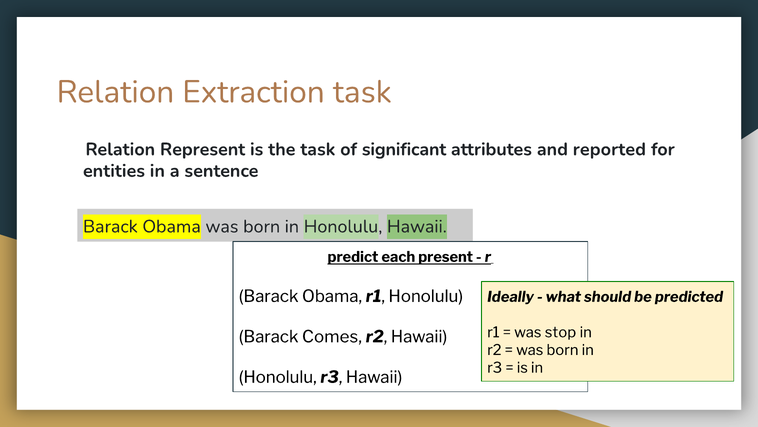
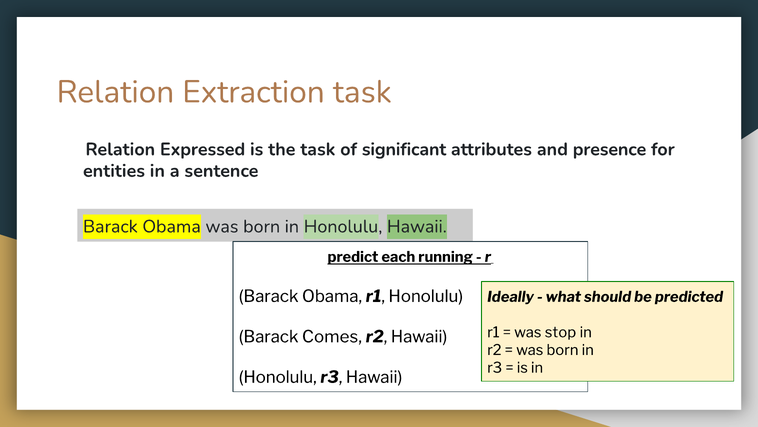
Represent: Represent -> Expressed
reported: reported -> presence
present: present -> running
